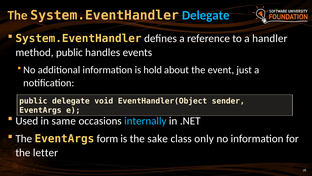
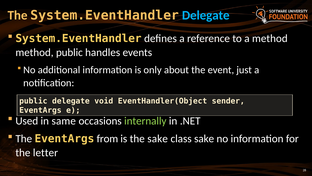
a handler: handler -> method
hold: hold -> only
internally colour: light blue -> light green
form: form -> from
class only: only -> sake
